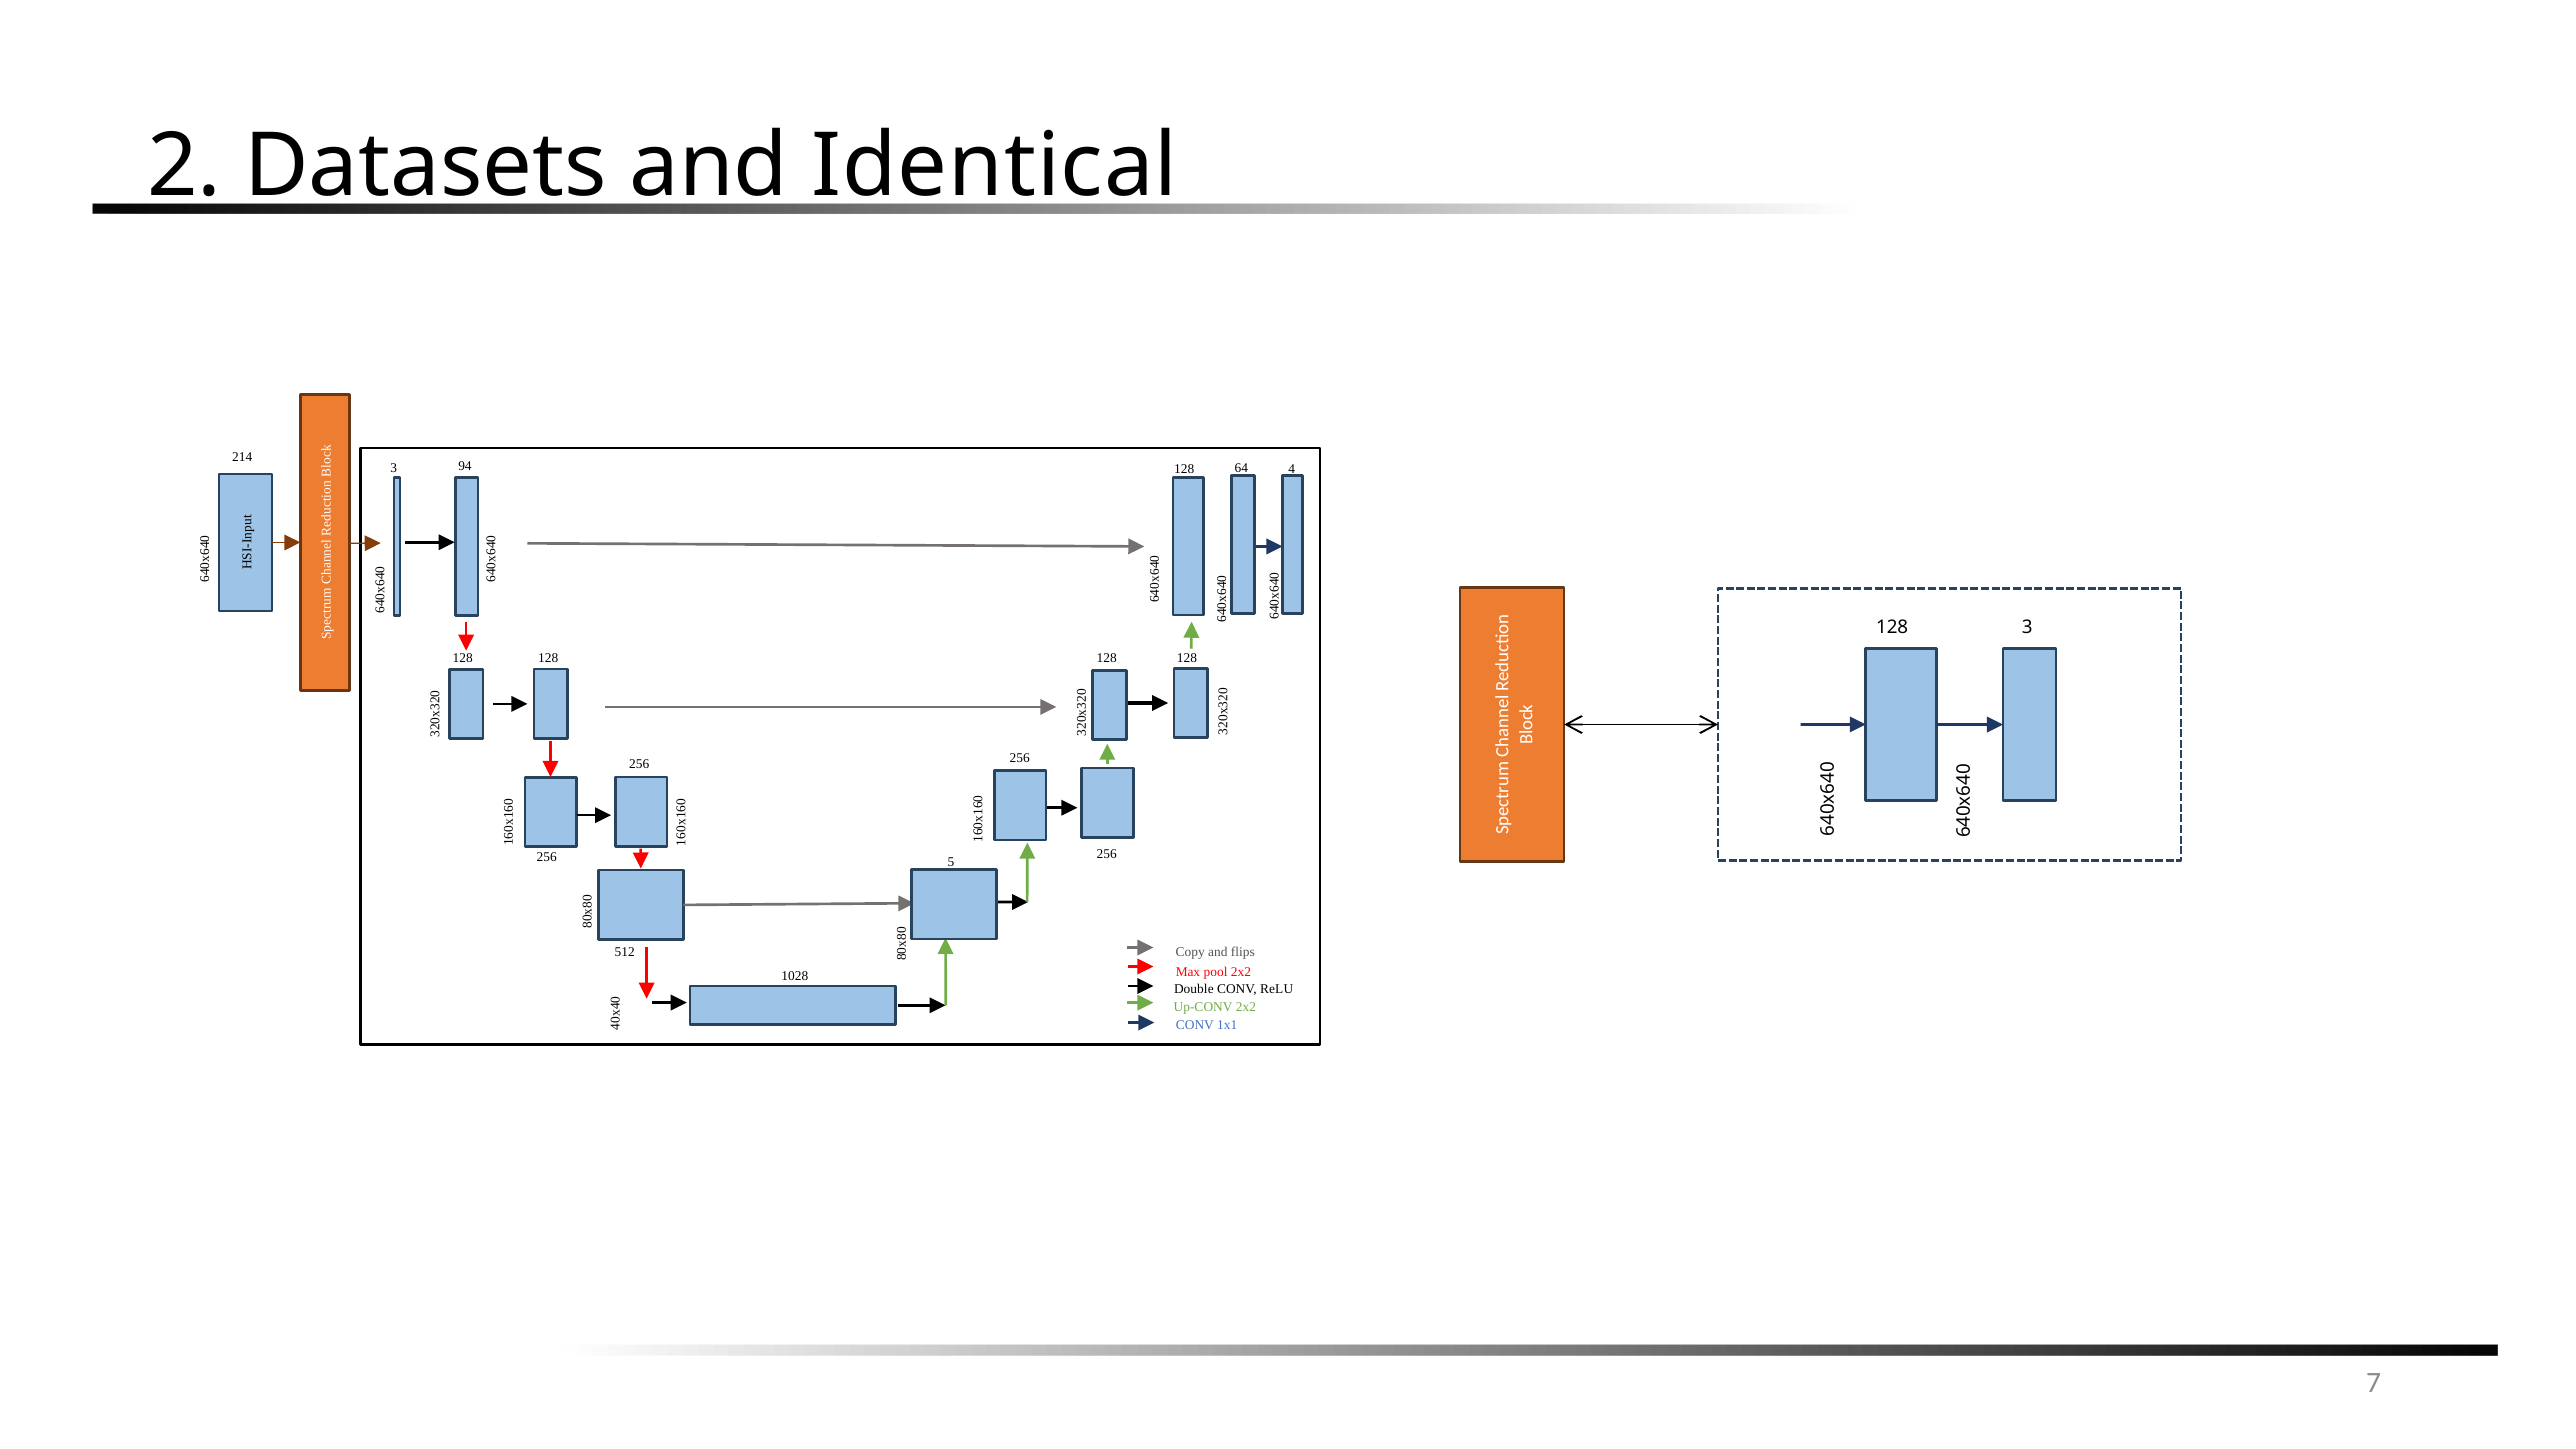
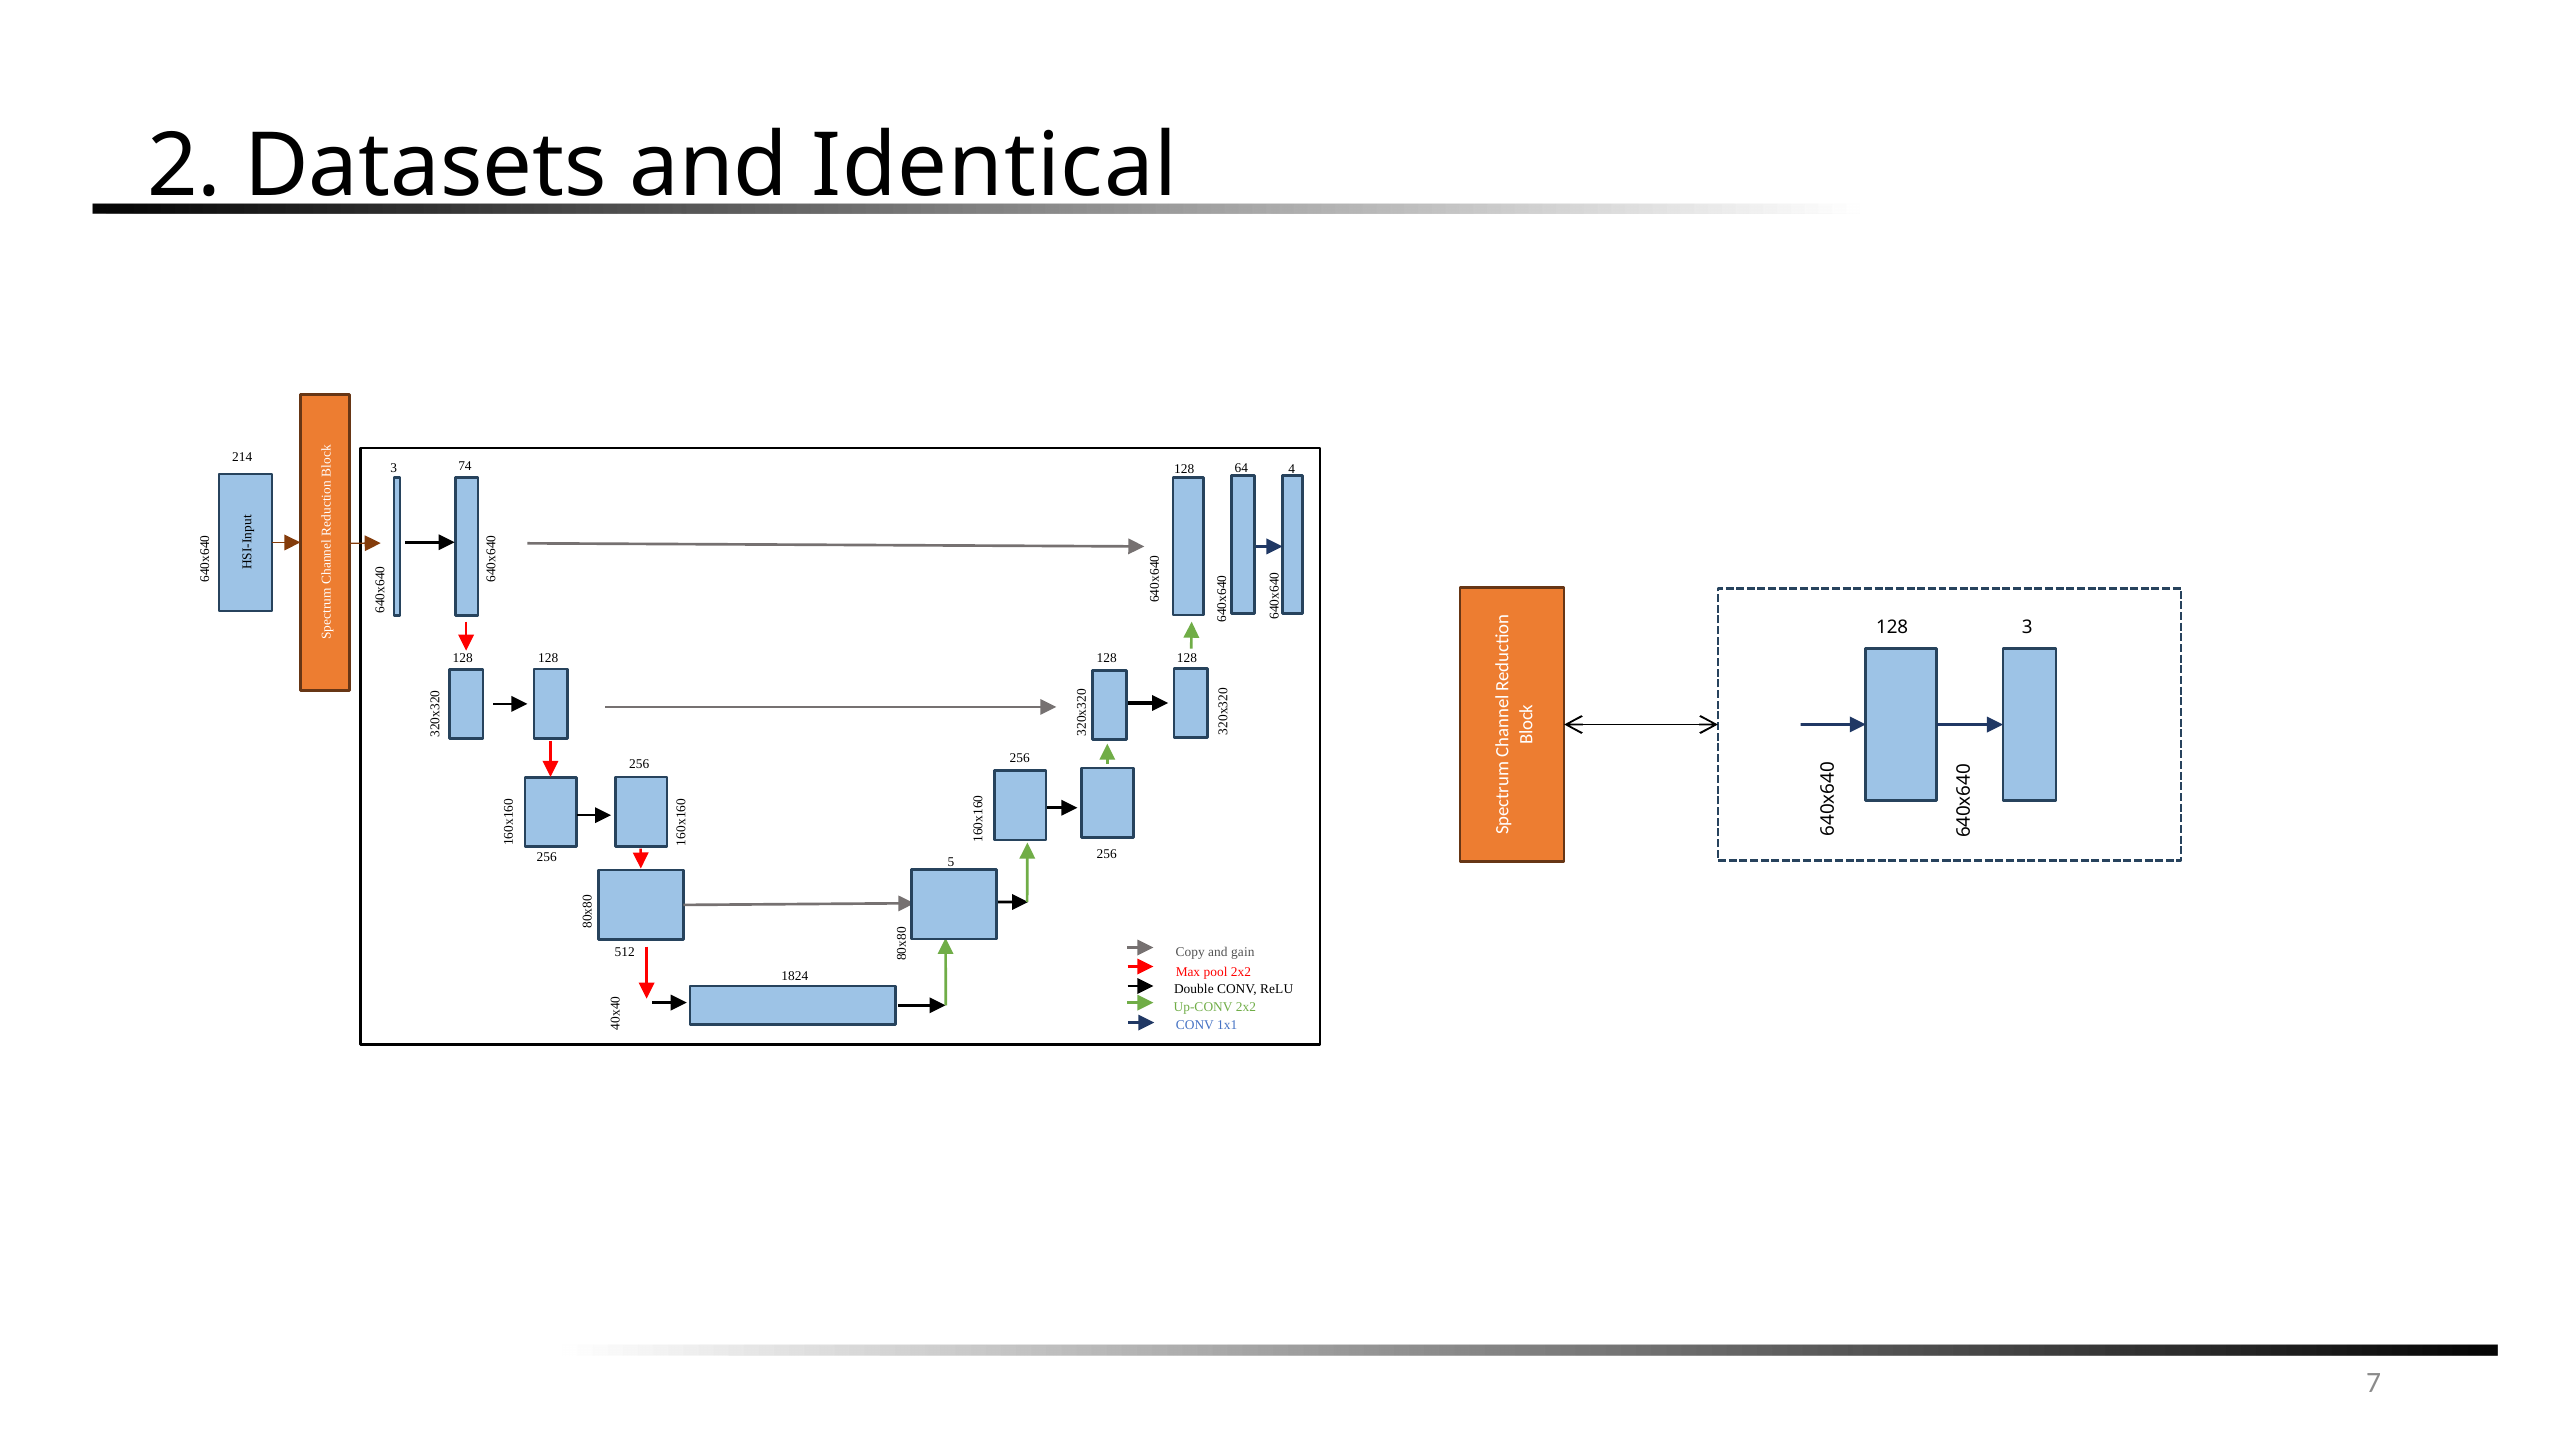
94: 94 -> 74
flips: flips -> gain
1028: 1028 -> 1824
